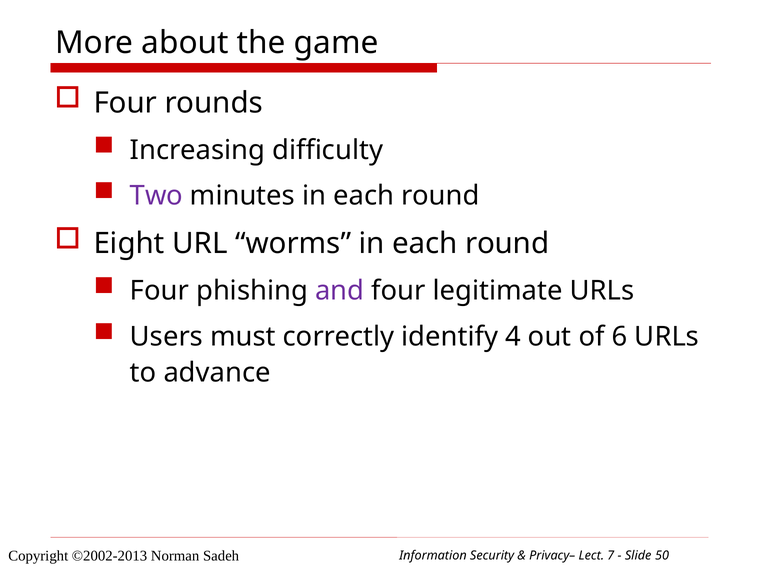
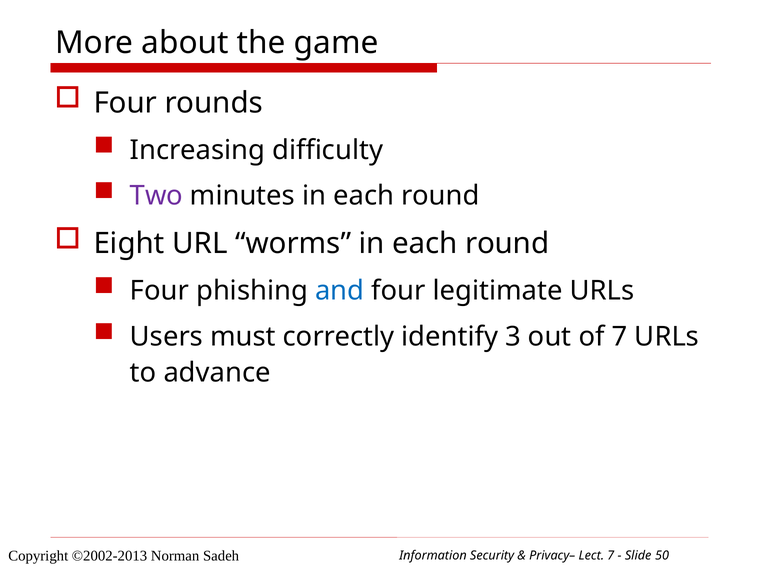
and colour: purple -> blue
4: 4 -> 3
of 6: 6 -> 7
